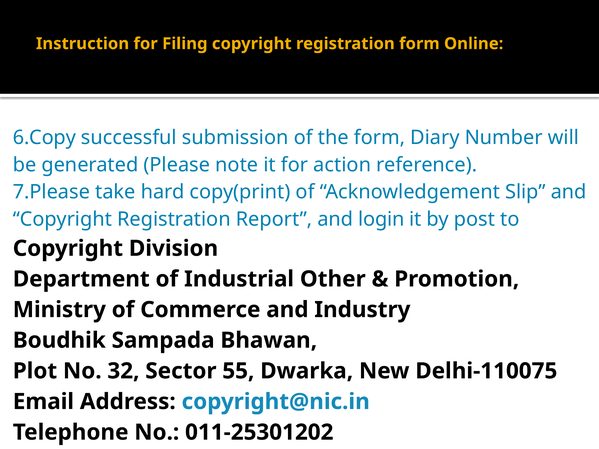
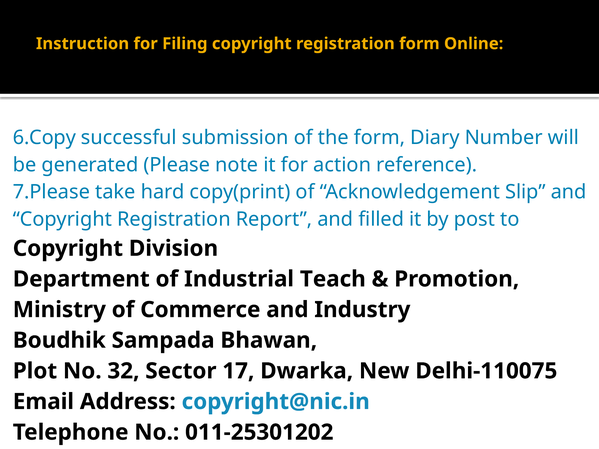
login: login -> filled
Other: Other -> Teach
55: 55 -> 17
